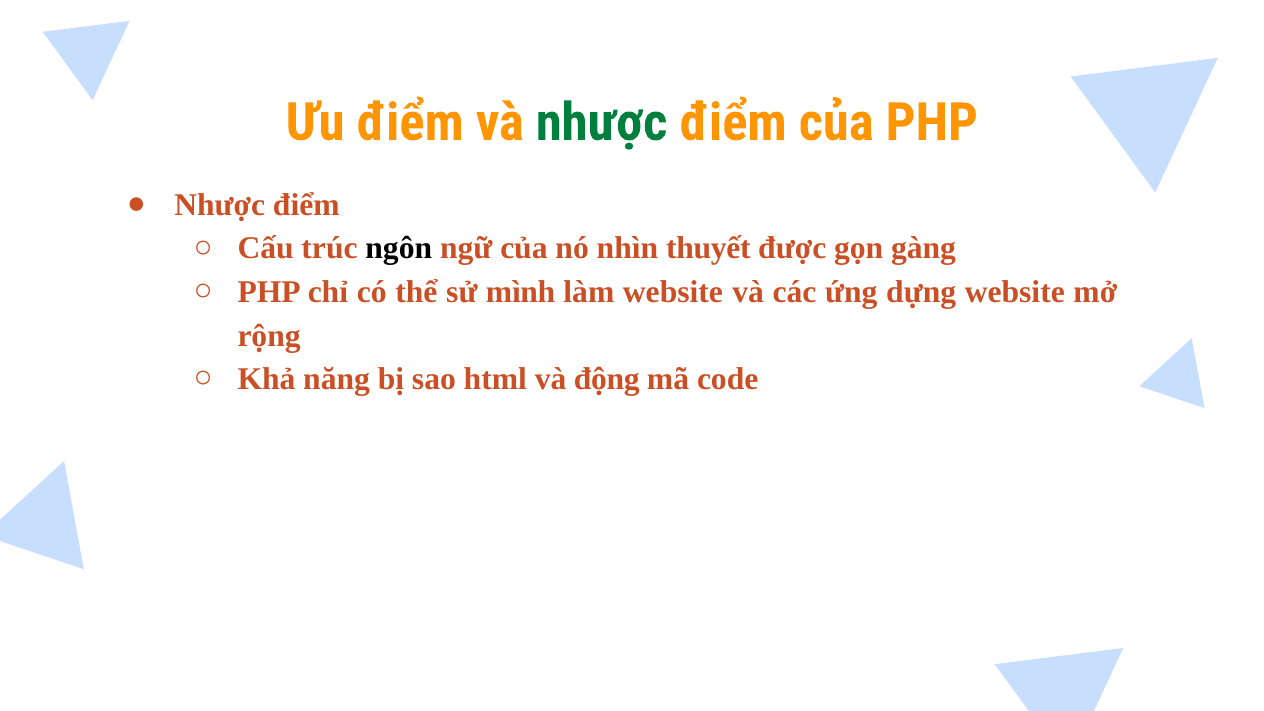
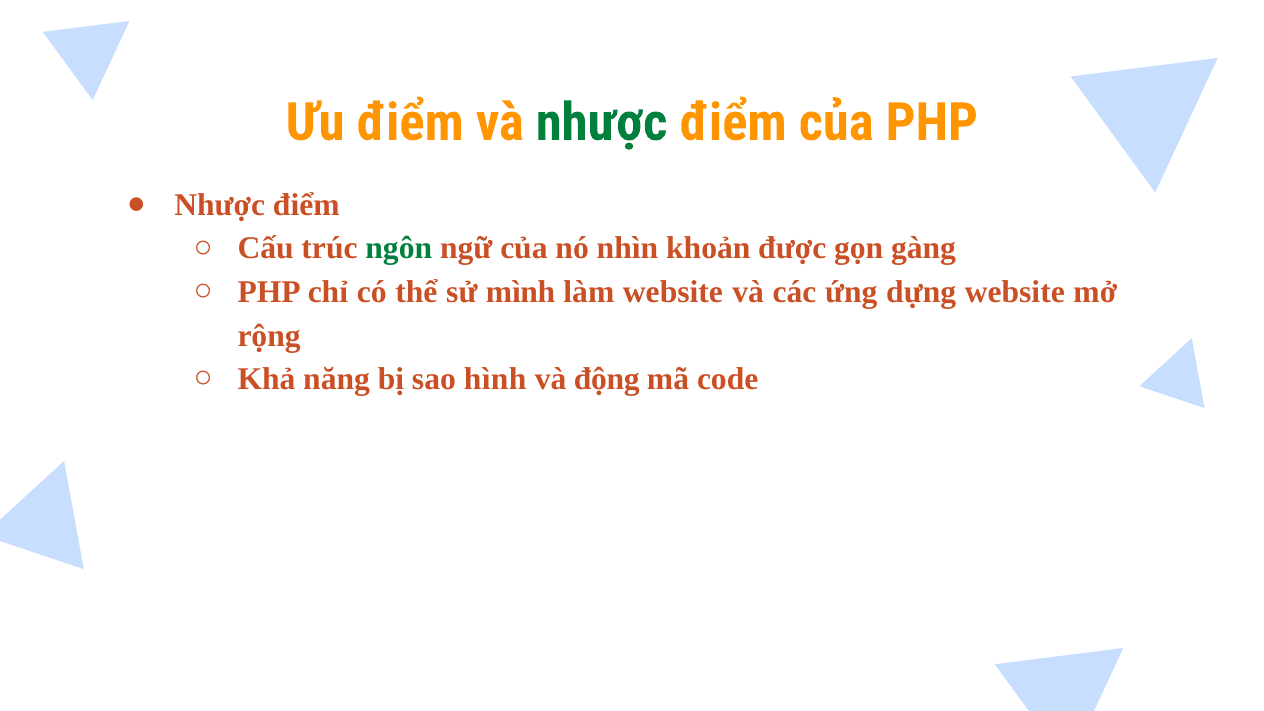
ngôn colour: black -> green
thuyết: thuyết -> khoản
html: html -> hình
